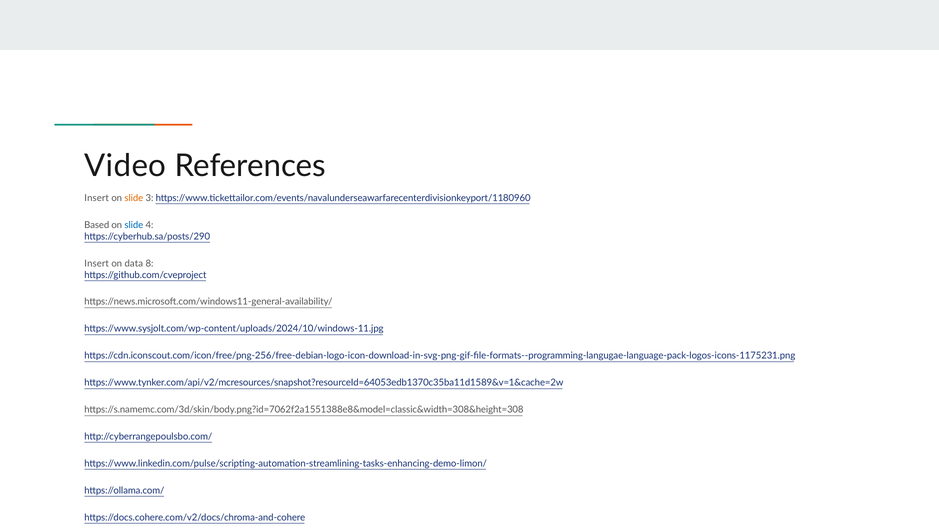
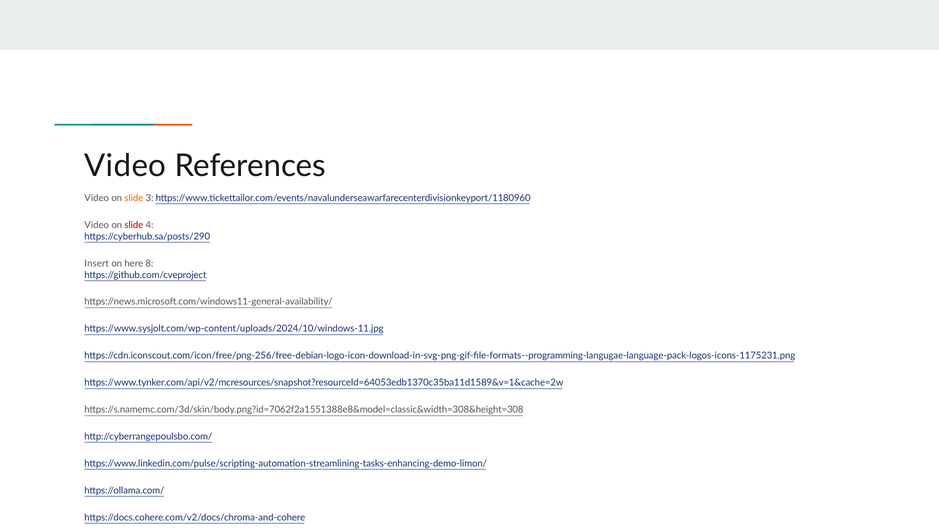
Insert at (97, 198): Insert -> Video
Based at (97, 225): Based -> Video
slide at (134, 225) colour: blue -> red
data: data -> here
